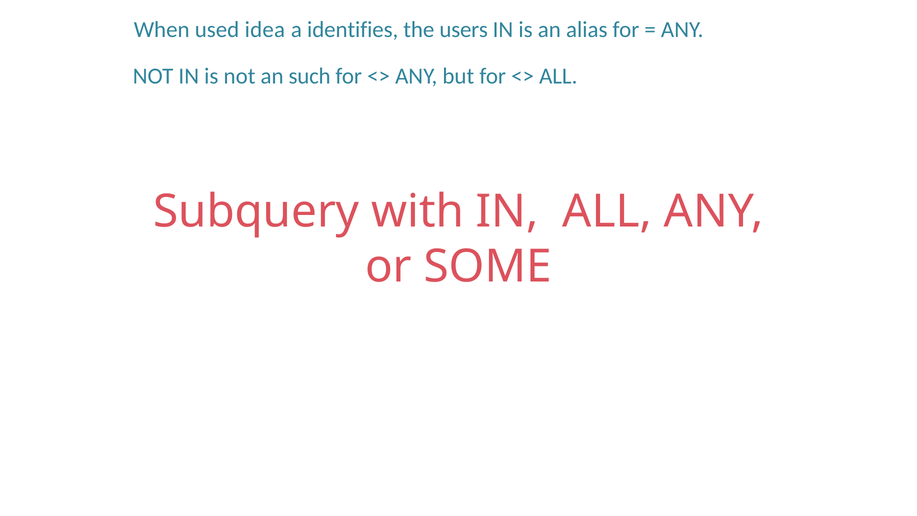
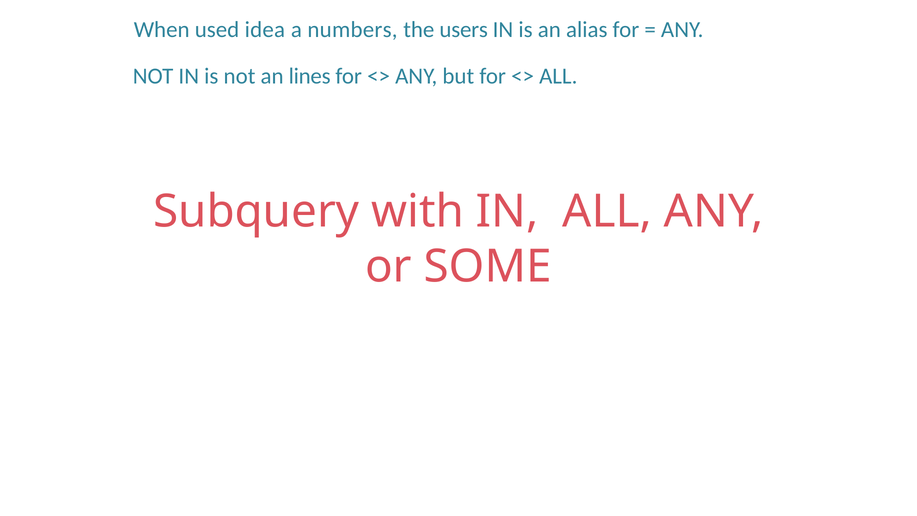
identifies: identifies -> numbers
such: such -> lines
